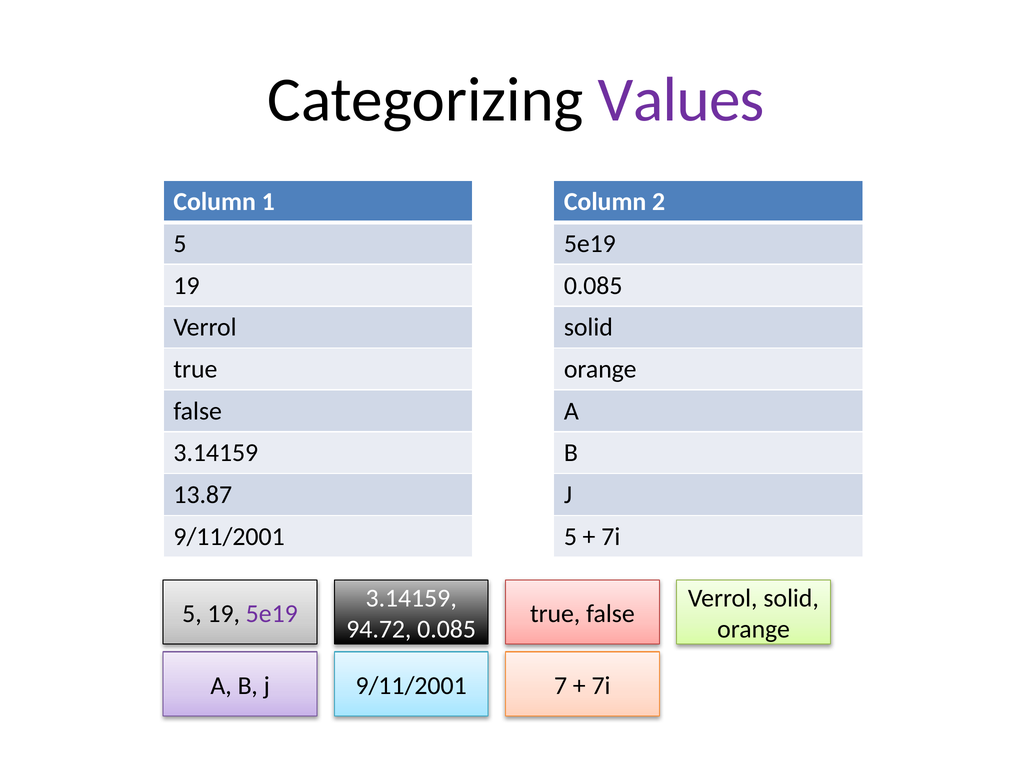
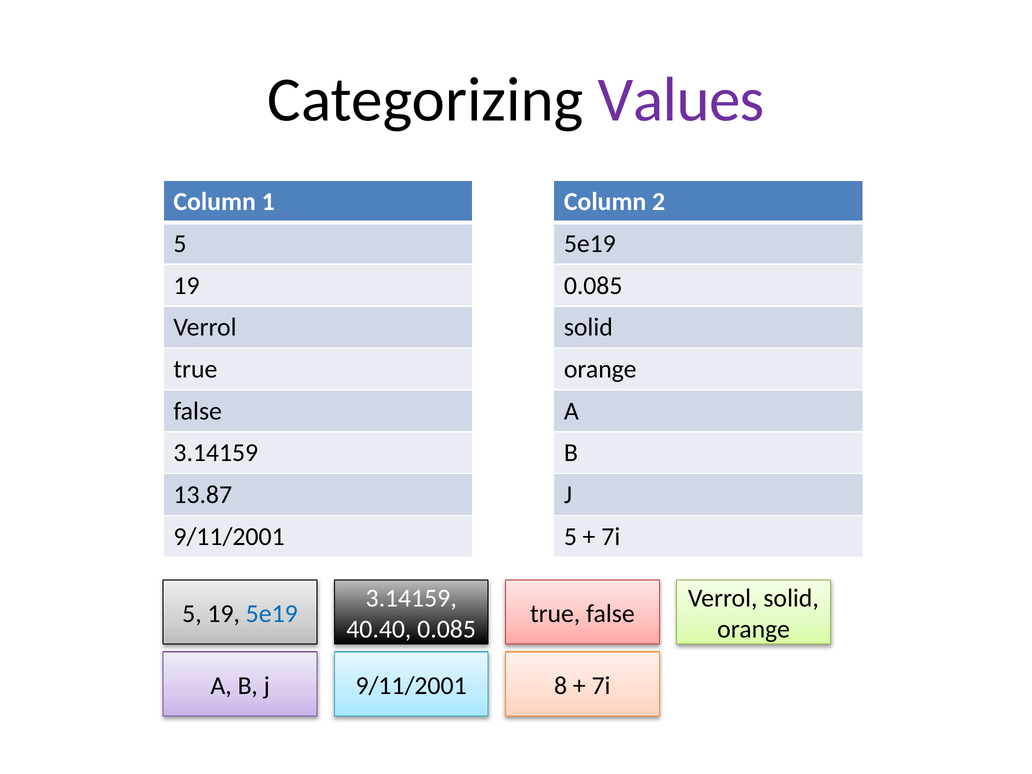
5e19 at (272, 614) colour: purple -> blue
94.72: 94.72 -> 40.40
7: 7 -> 8
